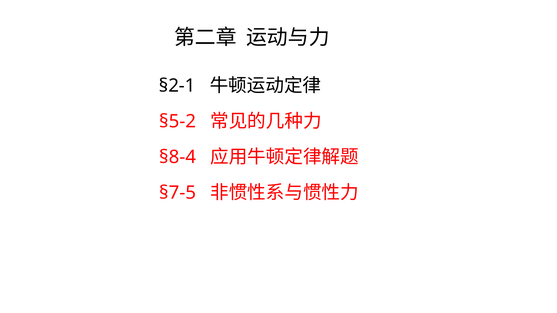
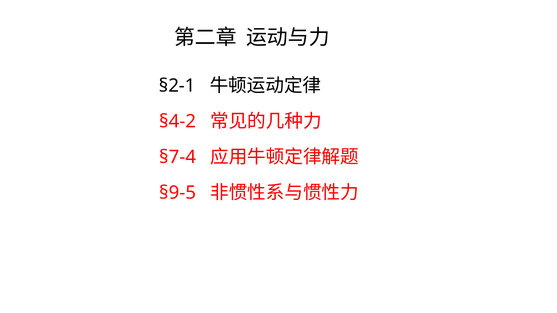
§5-2: §5-2 -> §4-2
§8-4: §8-4 -> §7-4
§7-5: §7-5 -> §9-5
